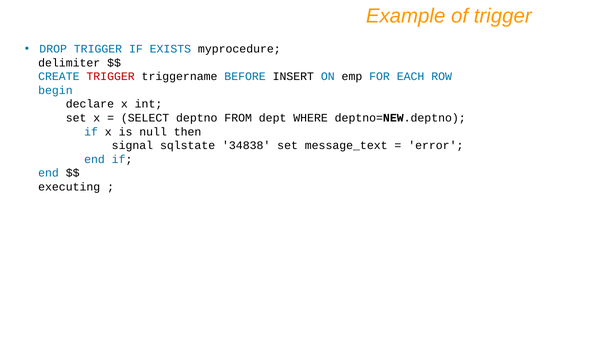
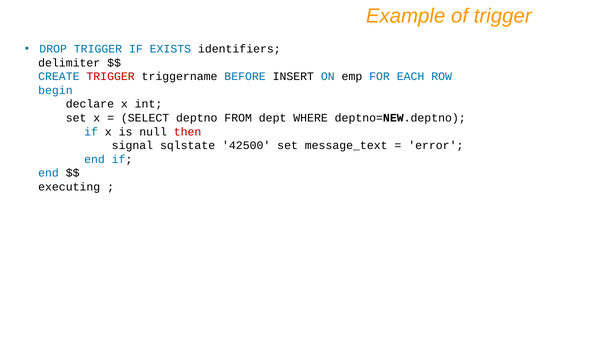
myprocedure: myprocedure -> identifiers
then colour: black -> red
34838: 34838 -> 42500
